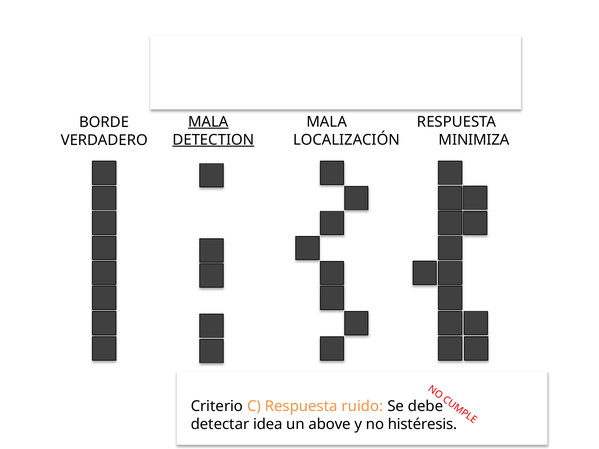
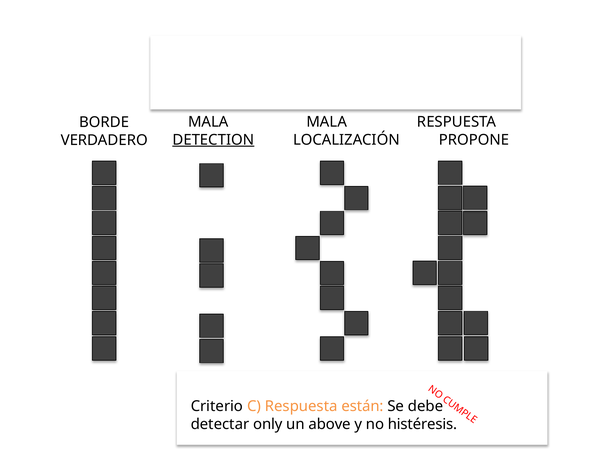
MALA at (208, 122) underline: present -> none
MINIMIZA: MINIMIZA -> PROPONE
ruido: ruido -> están
idea: idea -> only
